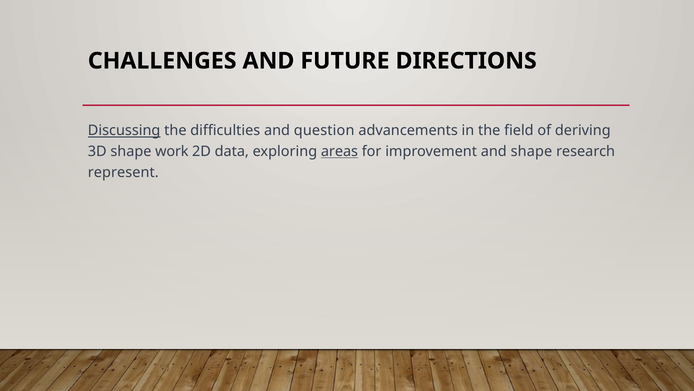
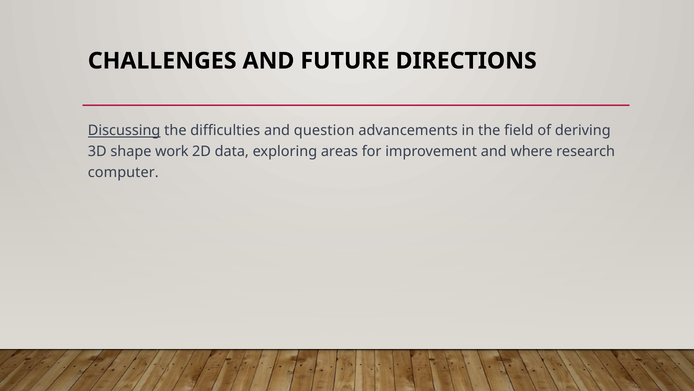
areas underline: present -> none
and shape: shape -> where
represent: represent -> computer
